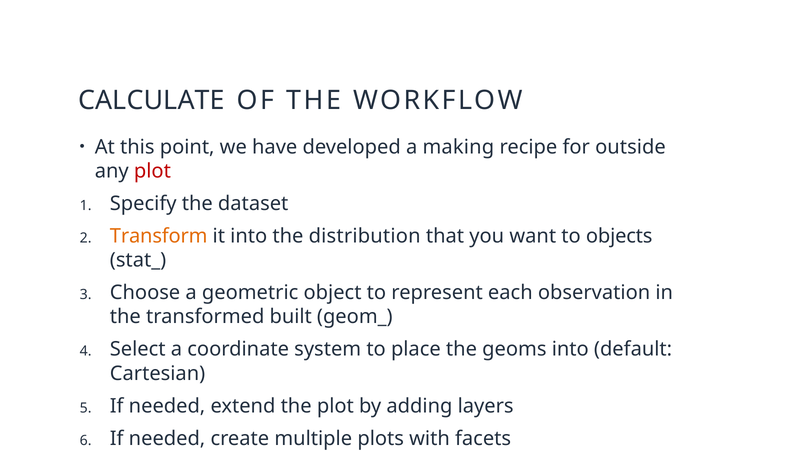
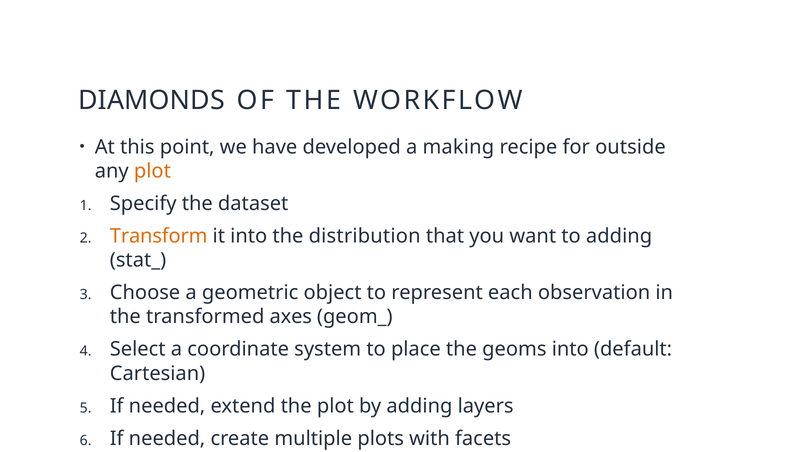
CALCULATE: CALCULATE -> DIAMONDS
plot at (152, 171) colour: red -> orange
to objects: objects -> adding
built: built -> axes
